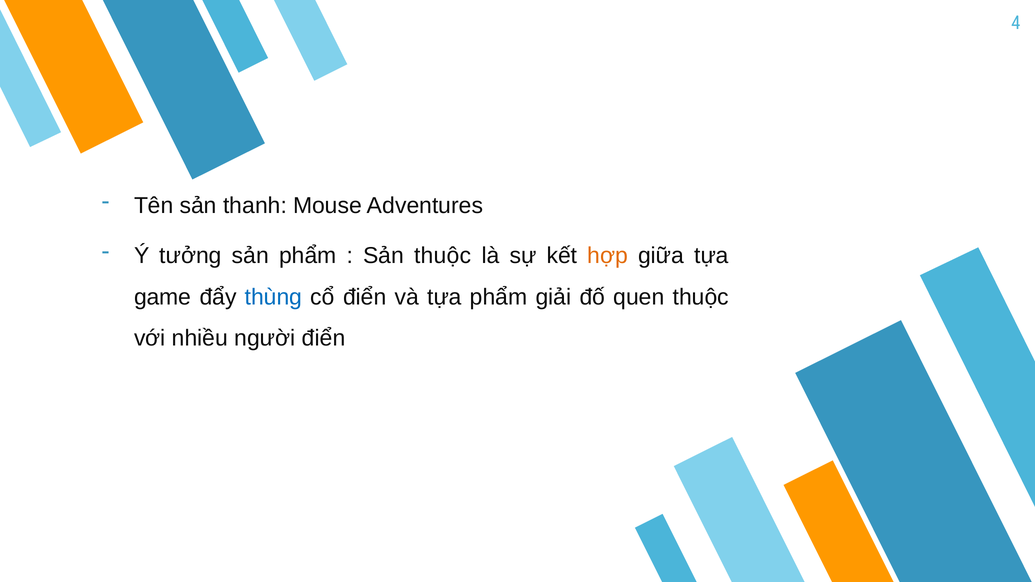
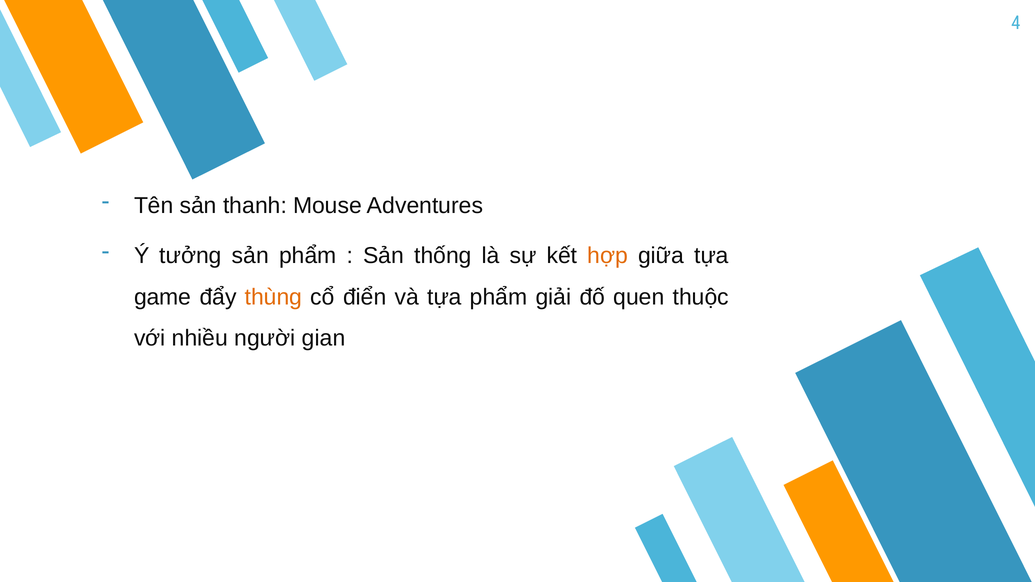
Sản thuộc: thuộc -> thống
thùng colour: blue -> orange
người điển: điển -> gian
